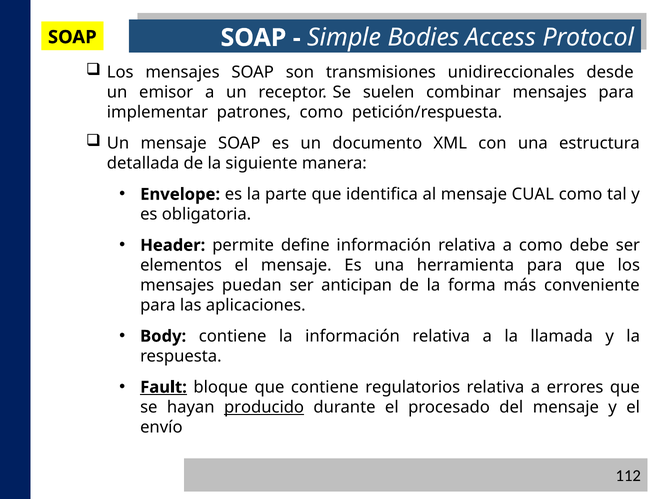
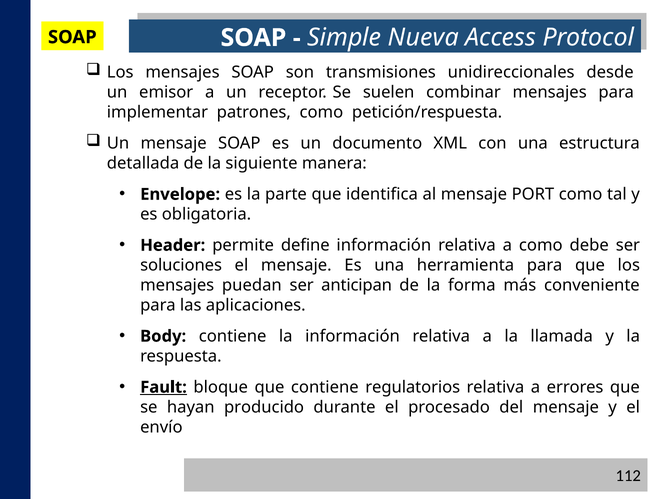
Bodies: Bodies -> Nueva
CUAL: CUAL -> PORT
elementos: elementos -> soluciones
producido underline: present -> none
